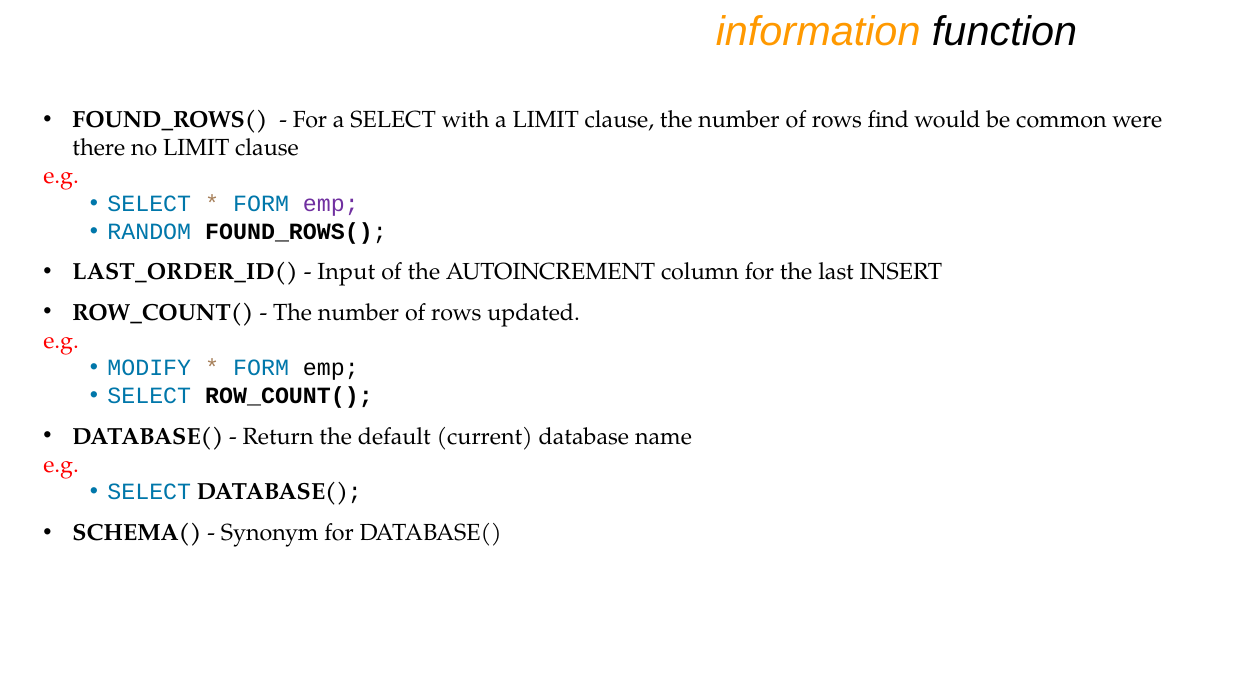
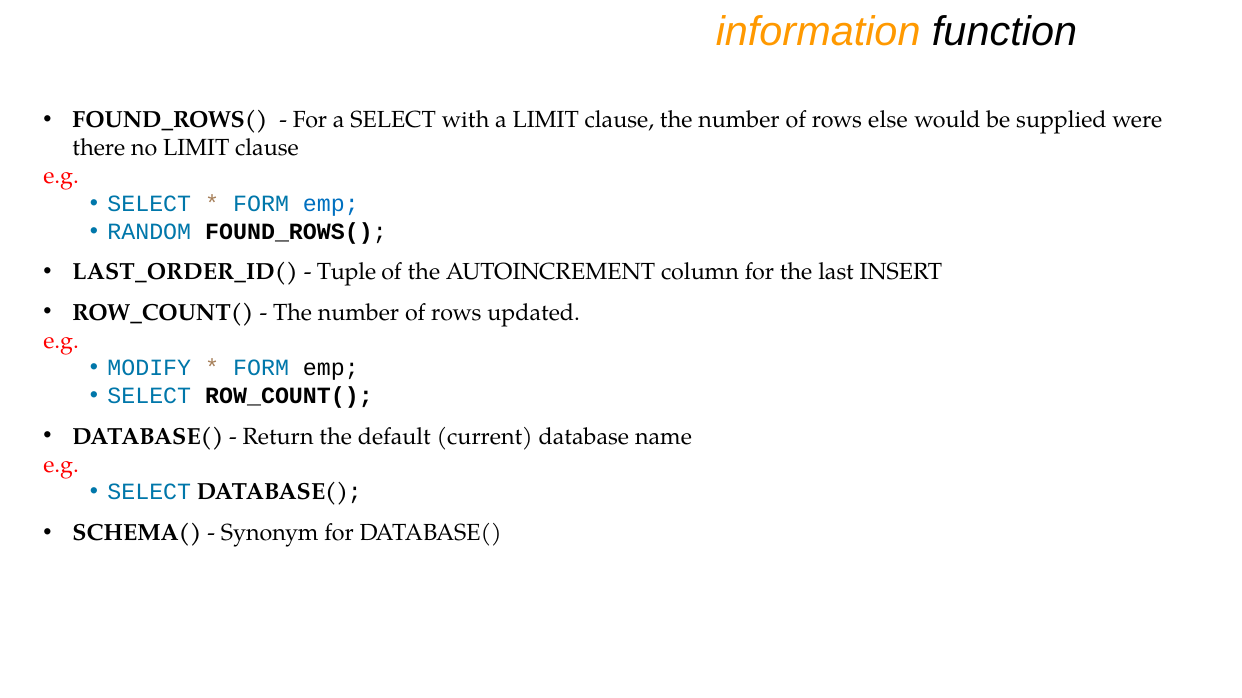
find: find -> else
common: common -> supplied
emp at (331, 204) colour: purple -> blue
Input: Input -> Tuple
